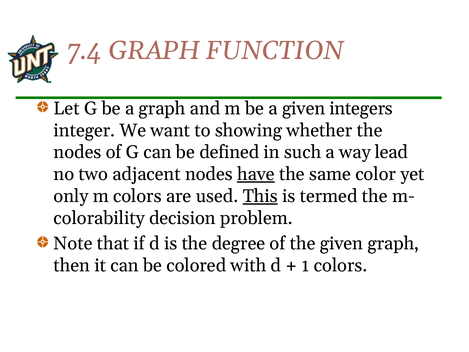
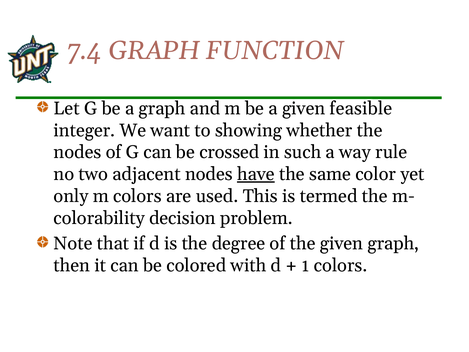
integers: integers -> feasible
defined: defined -> crossed
lead: lead -> rule
This underline: present -> none
